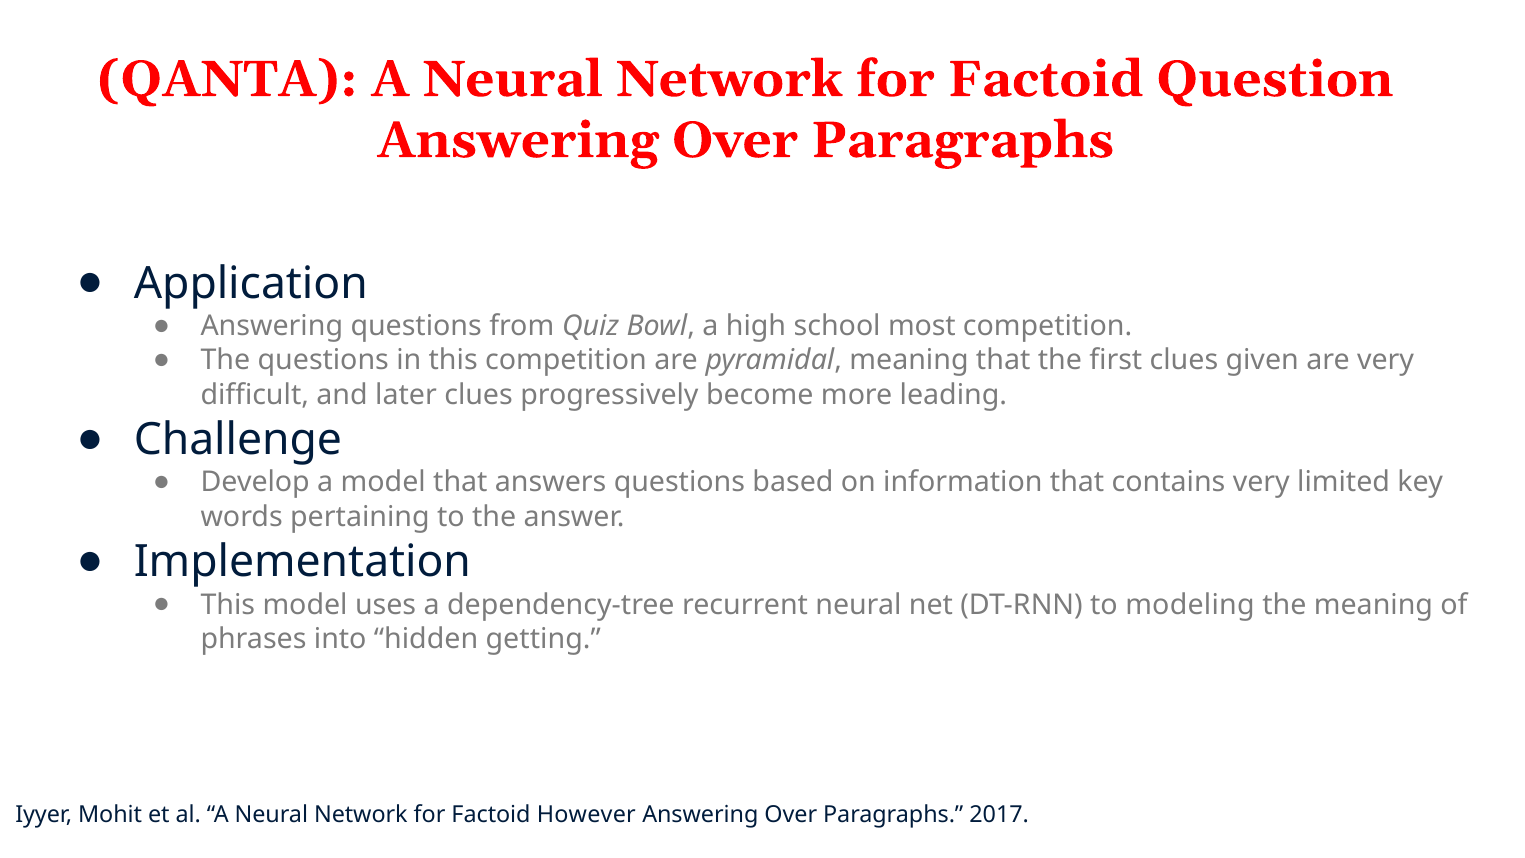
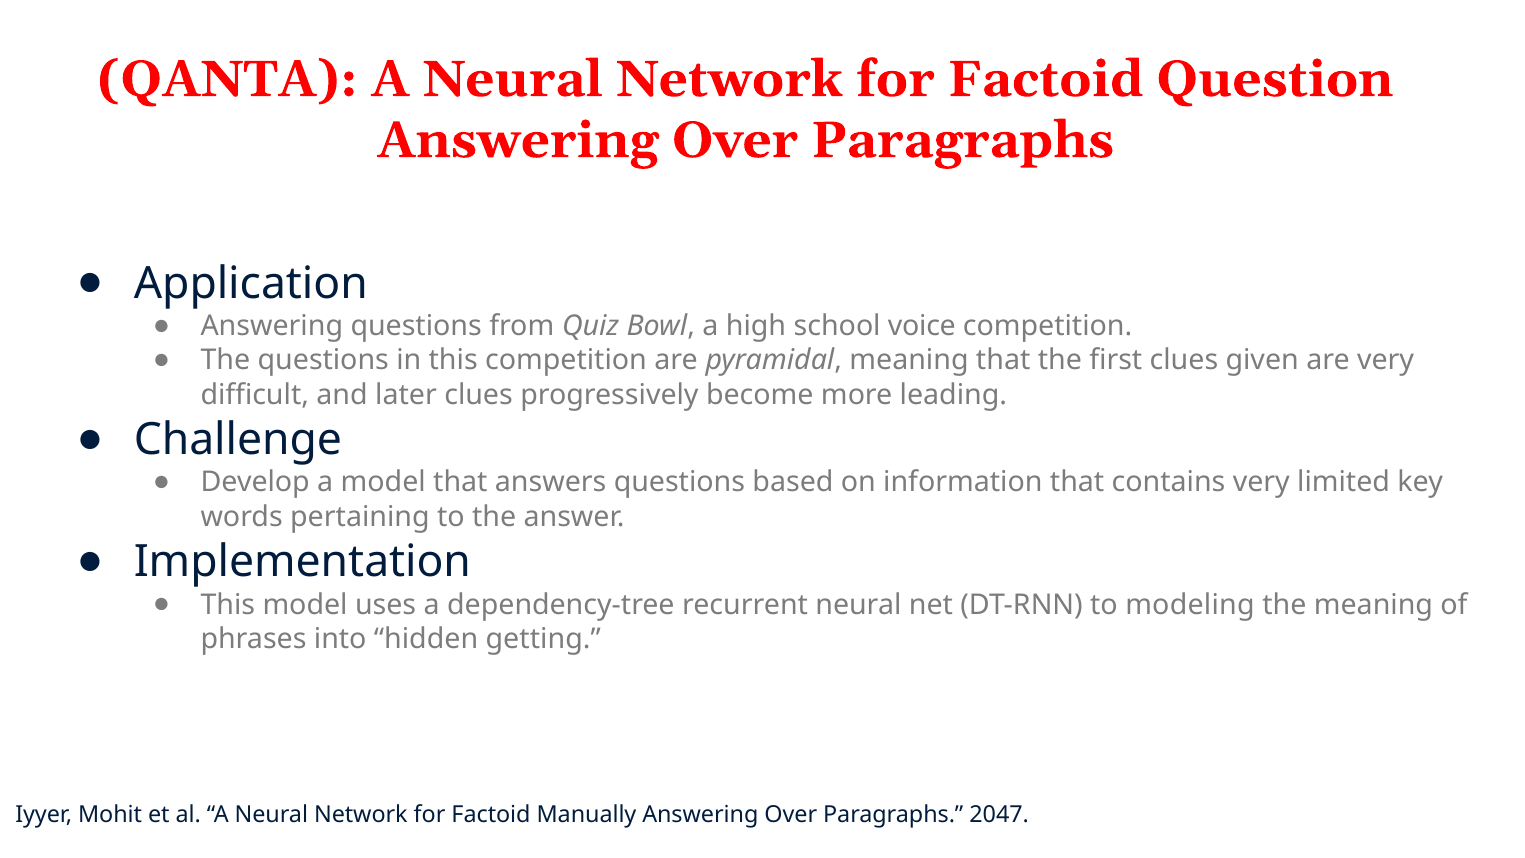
most: most -> voice
However: However -> Manually
2017: 2017 -> 2047
